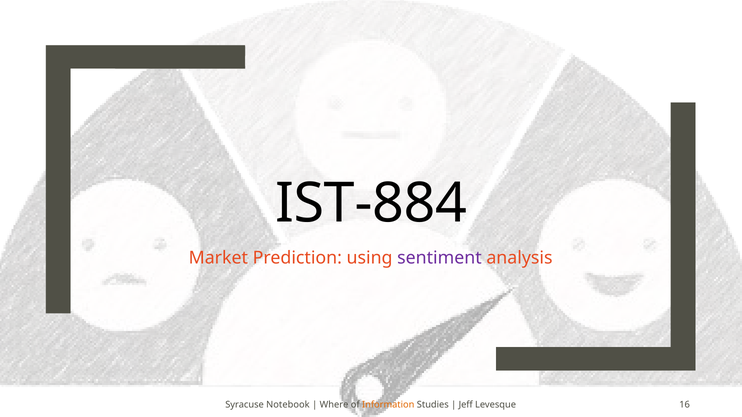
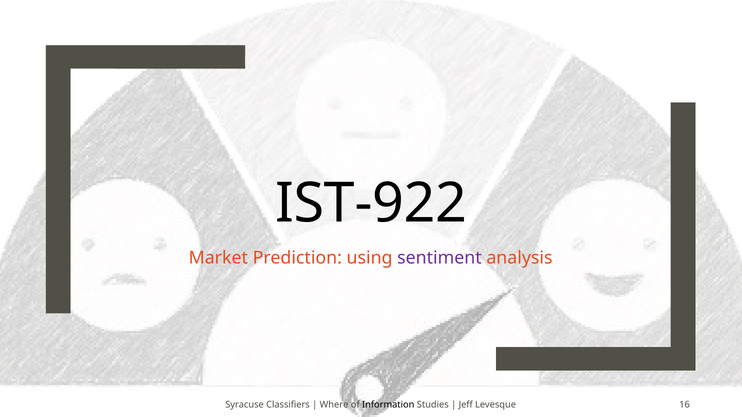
IST-884: IST-884 -> IST-922
Notebook: Notebook -> Classifiers
Information colour: orange -> black
